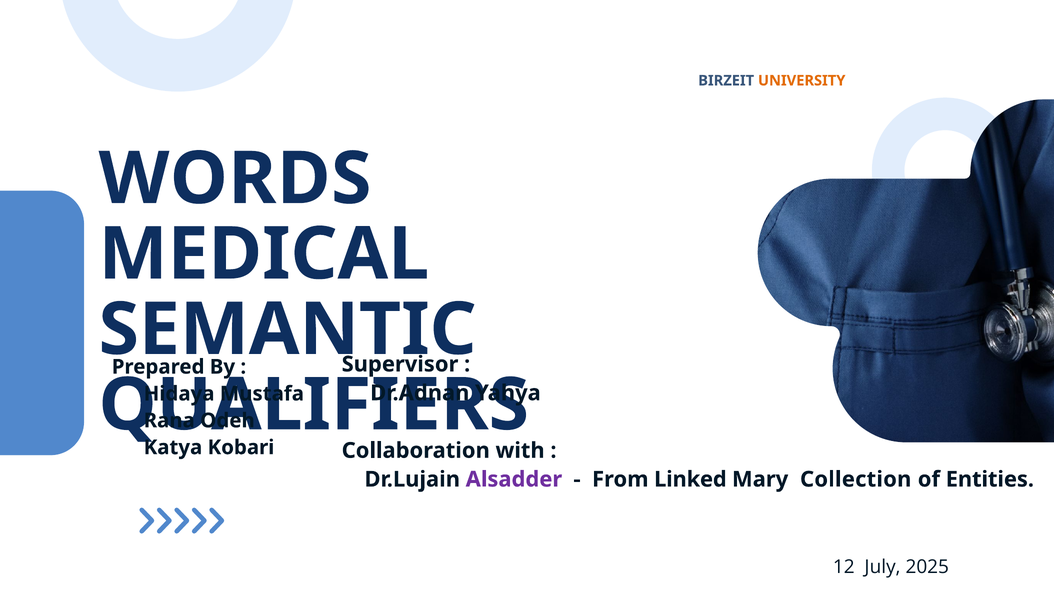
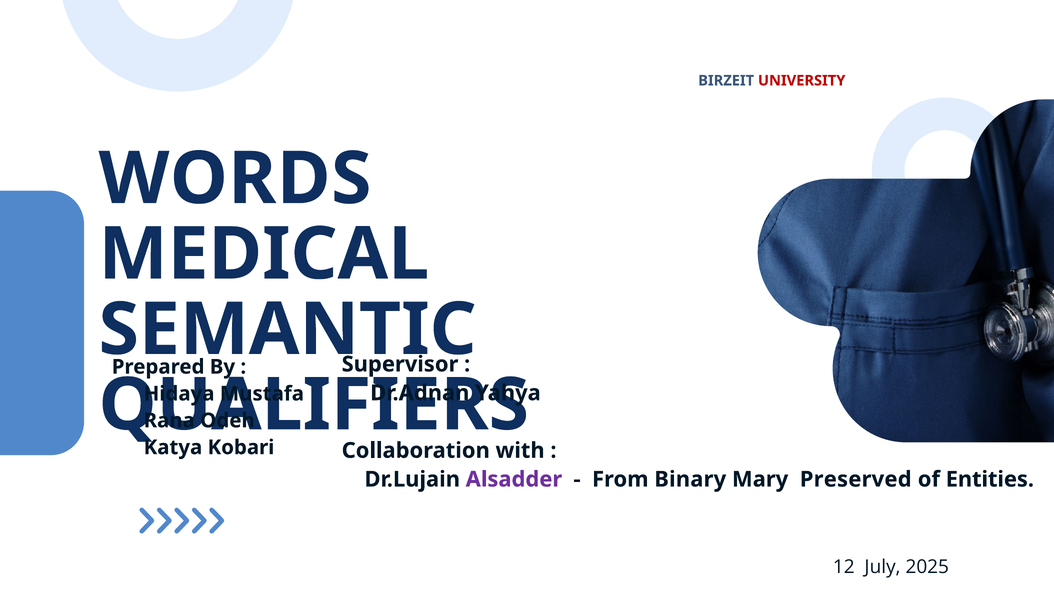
UNIVERSITY colour: orange -> red
Linked: Linked -> Binary
Collection: Collection -> Preserved
